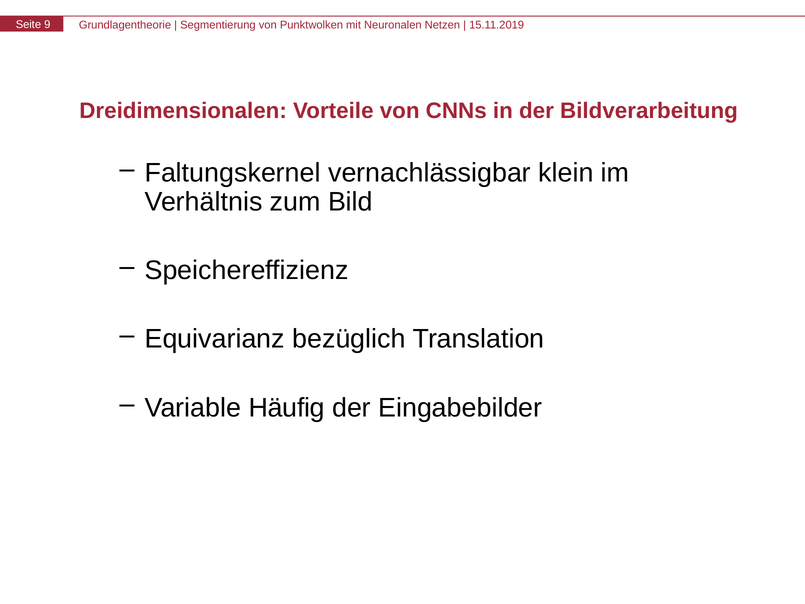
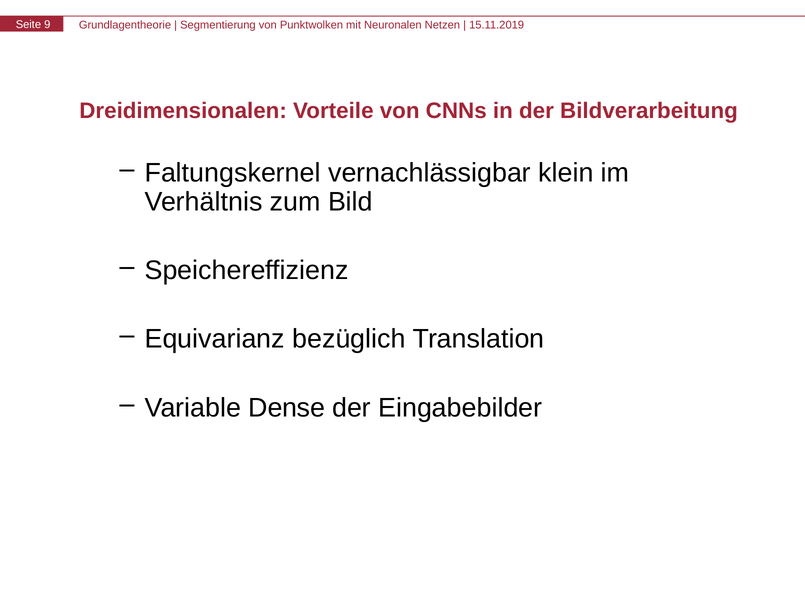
Häufig: Häufig -> Dense
